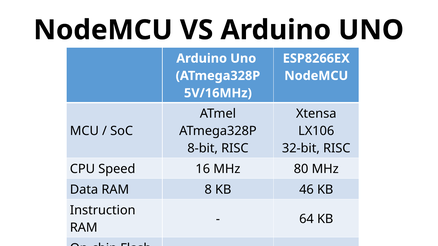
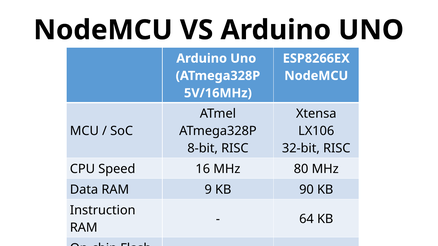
RAM 8: 8 -> 9
46: 46 -> 90
